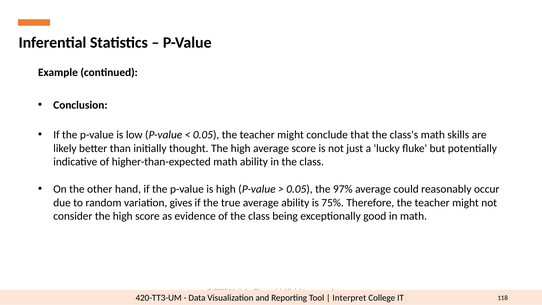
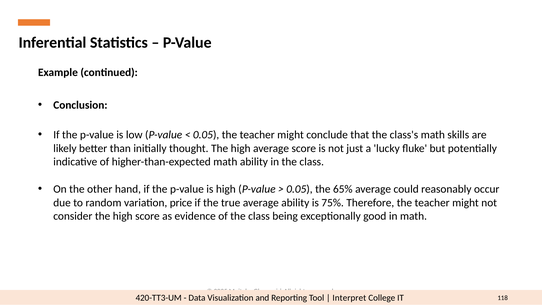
97%: 97% -> 65%
gives: gives -> price
